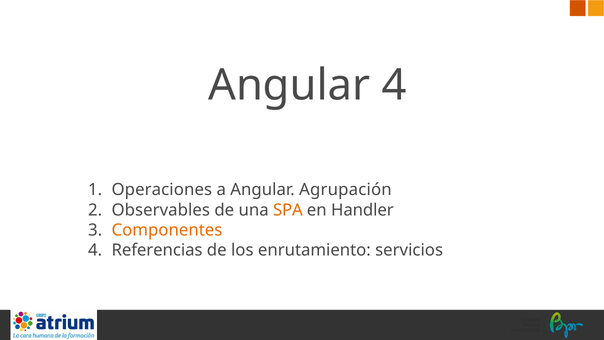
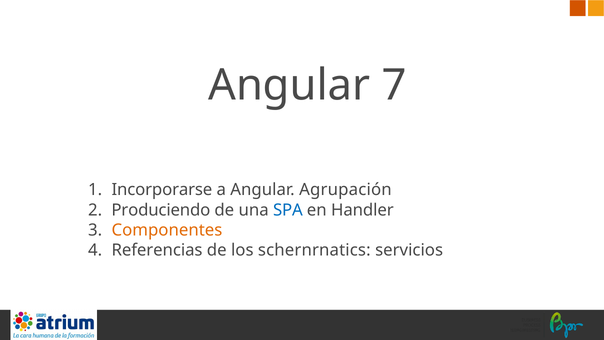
Angular 4: 4 -> 7
Operaciones: Operaciones -> Incorporarse
Observables: Observables -> Produciendo
SPA colour: orange -> blue
enrutamiento: enrutamiento -> schernrnatics
